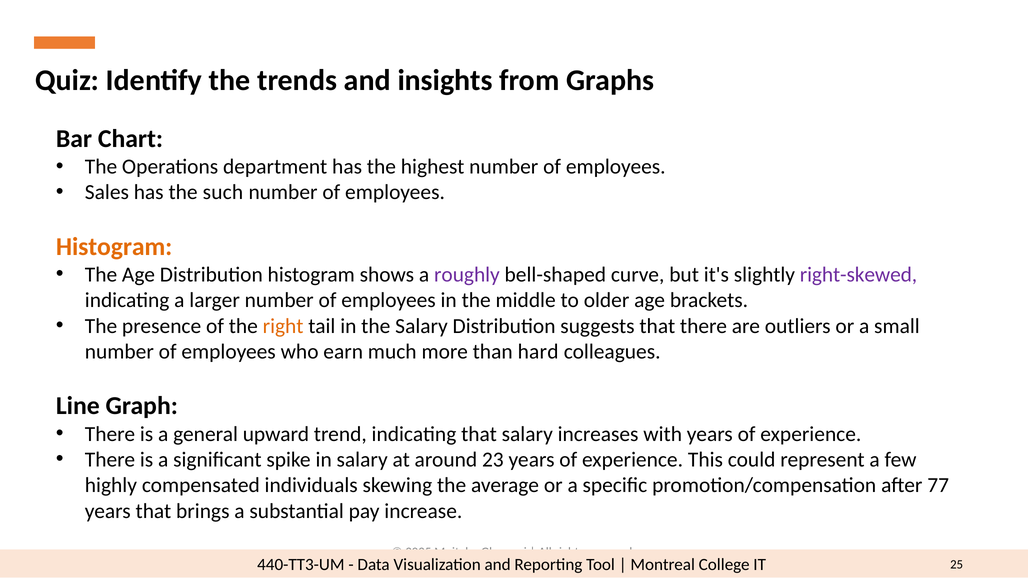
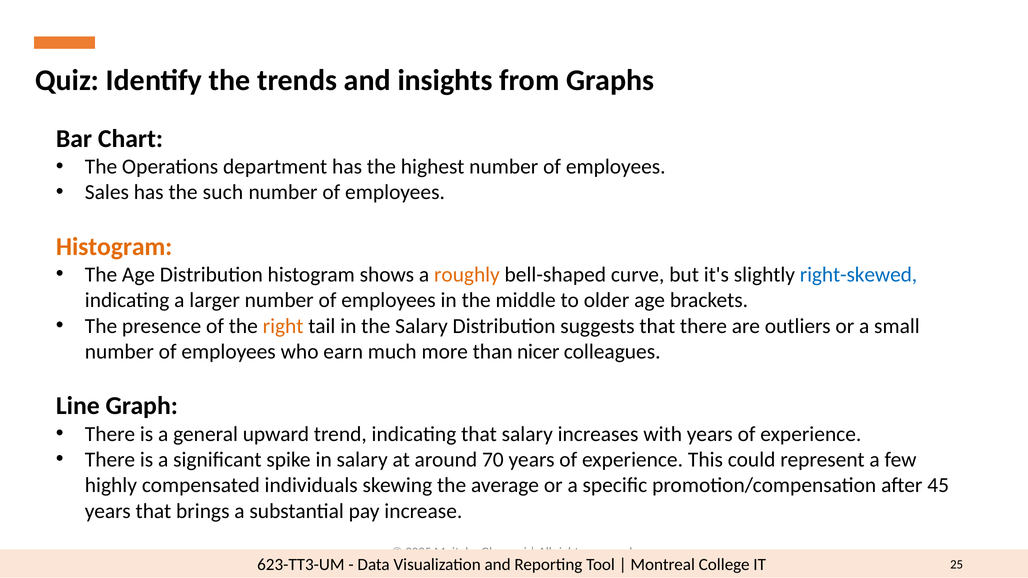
roughly colour: purple -> orange
right-skewed colour: purple -> blue
hard: hard -> nicer
23: 23 -> 70
77: 77 -> 45
440-TT3-UM: 440-TT3-UM -> 623-TT3-UM
